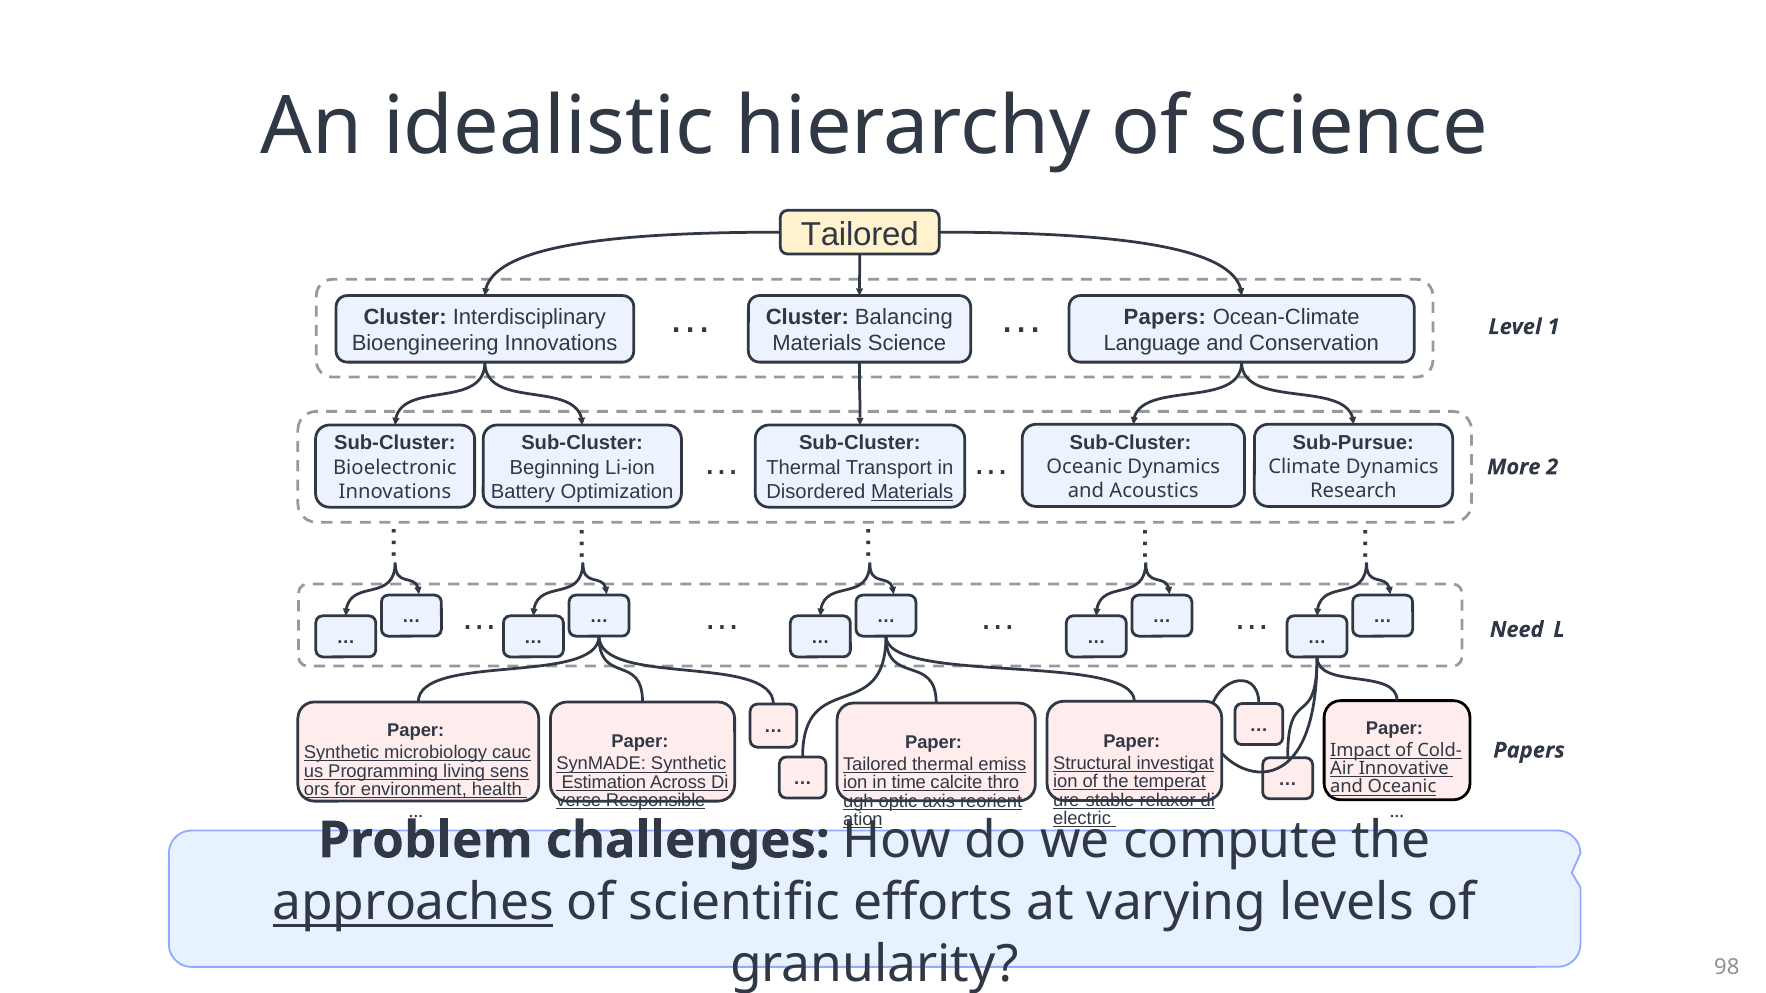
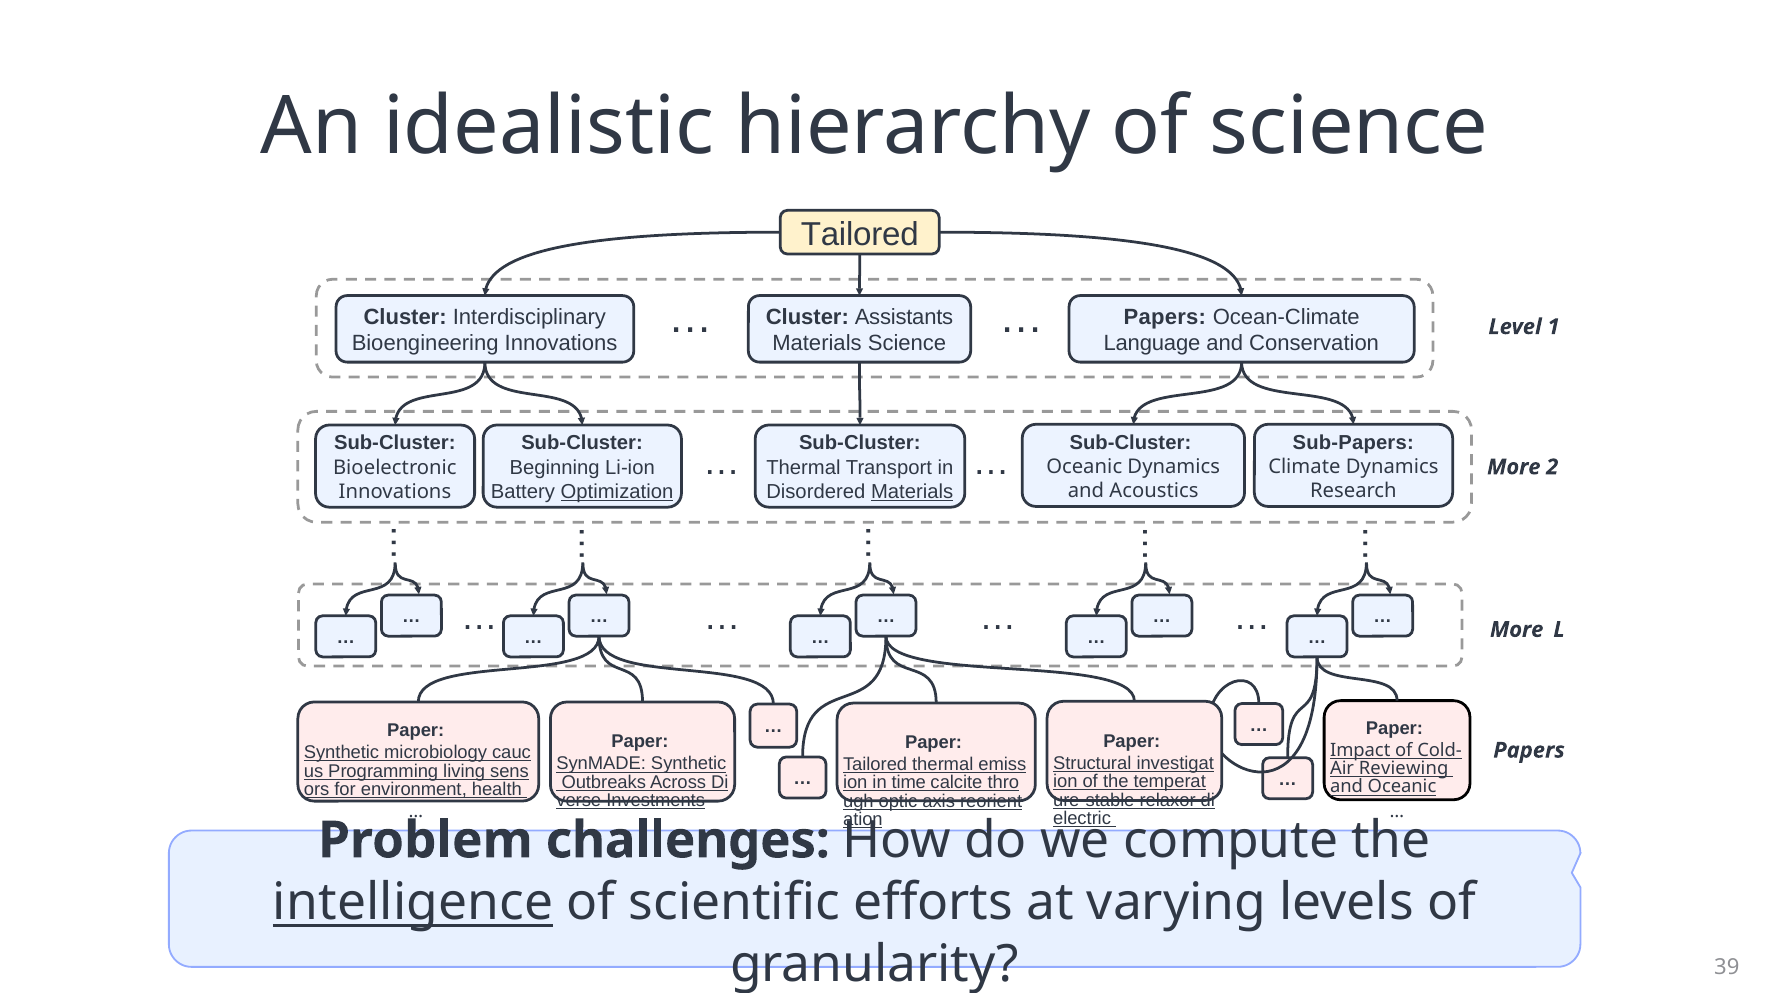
Balancing: Balancing -> Assistants
Sub-Pursue: Sub-Pursue -> Sub-Papers
Optimization underline: none -> present
Need at (1517, 630): Need -> More
Innovative: Innovative -> Reviewing
Estimation: Estimation -> Outbreaks
Responsible: Responsible -> Investments
approaches: approaches -> intelligence
98: 98 -> 39
